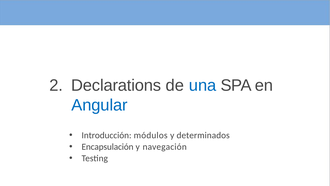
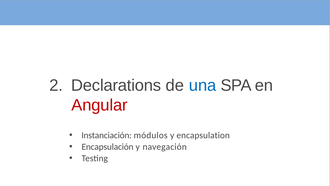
Angular colour: blue -> red
Introducción: Introducción -> Instanciación
determinados: determinados -> encapsulation
